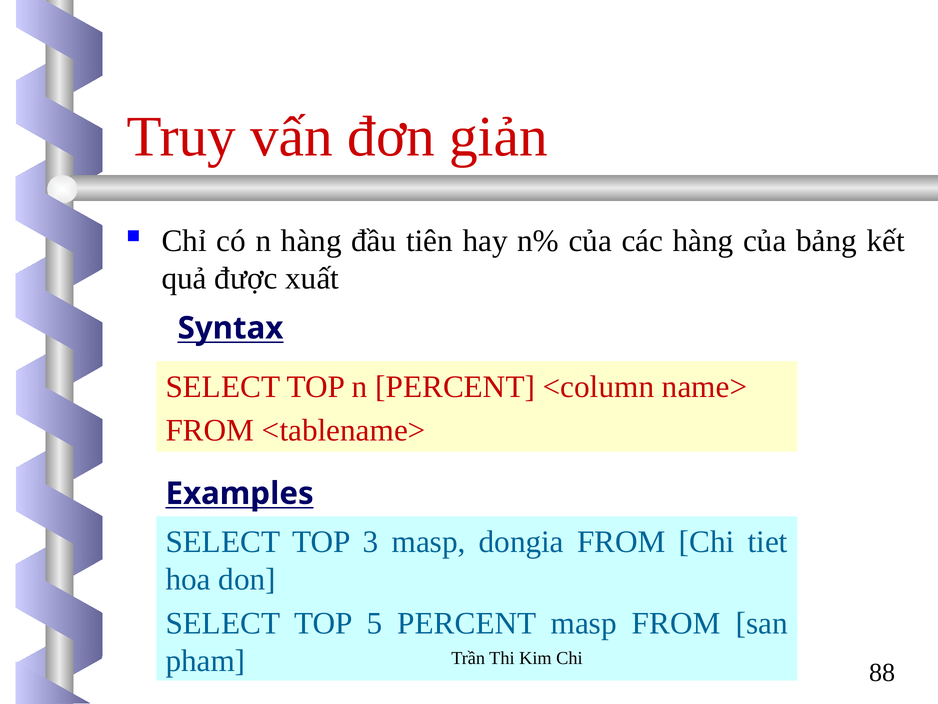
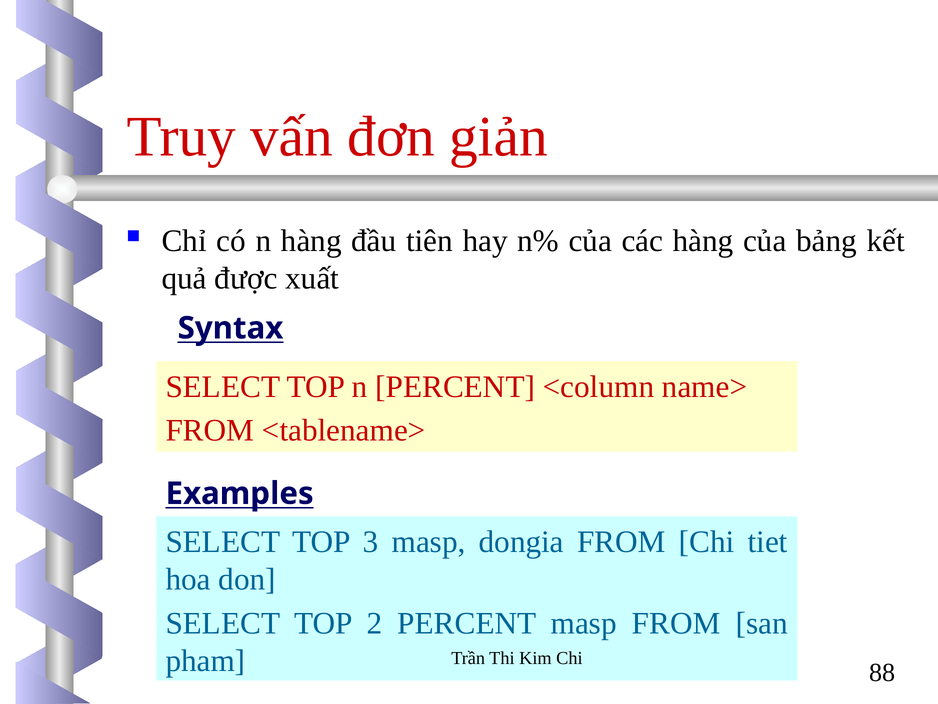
5: 5 -> 2
